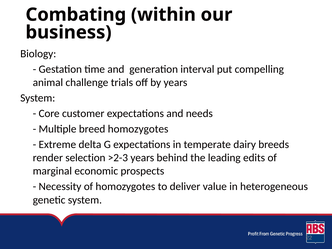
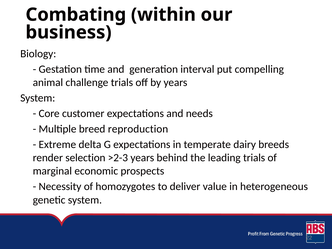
breed homozygotes: homozygotes -> reproduction
leading edits: edits -> trials
